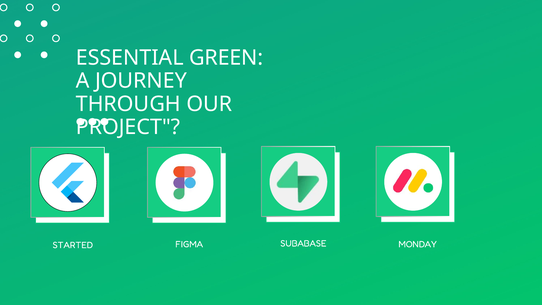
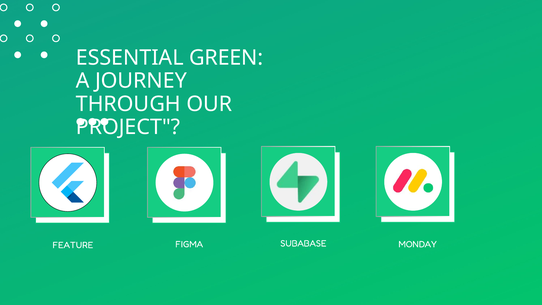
STARTED: STARTED -> FEATURE
